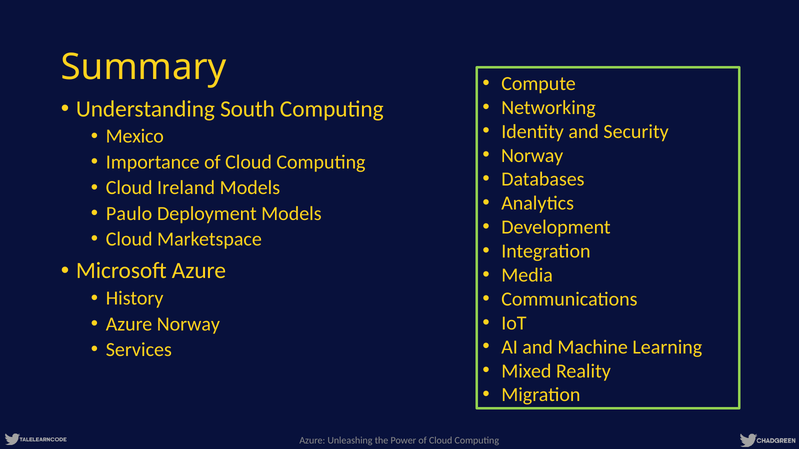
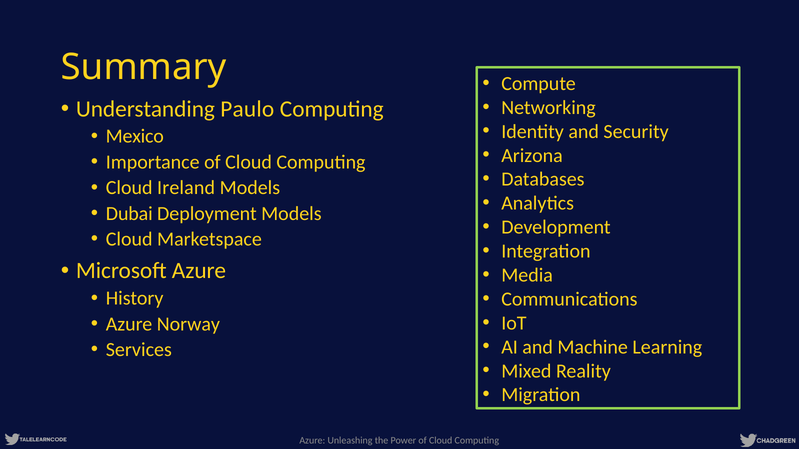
South: South -> Paulo
Norway at (532, 156): Norway -> Arizona
Paulo: Paulo -> Dubai
